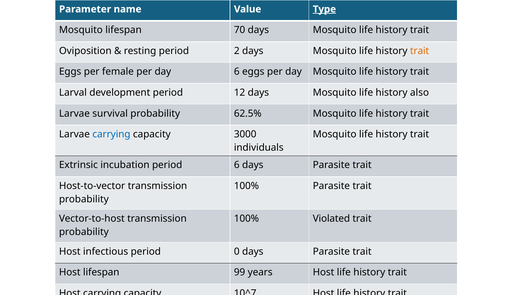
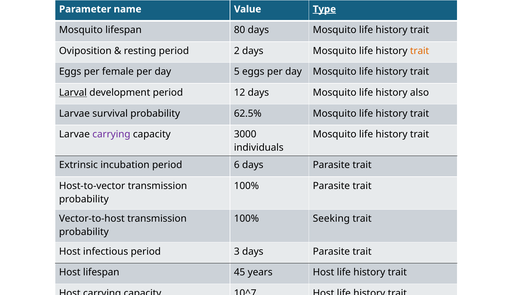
70: 70 -> 80
day 6: 6 -> 5
Larval underline: none -> present
carrying at (111, 134) colour: blue -> purple
Violated: Violated -> Seeking
0: 0 -> 3
99: 99 -> 45
